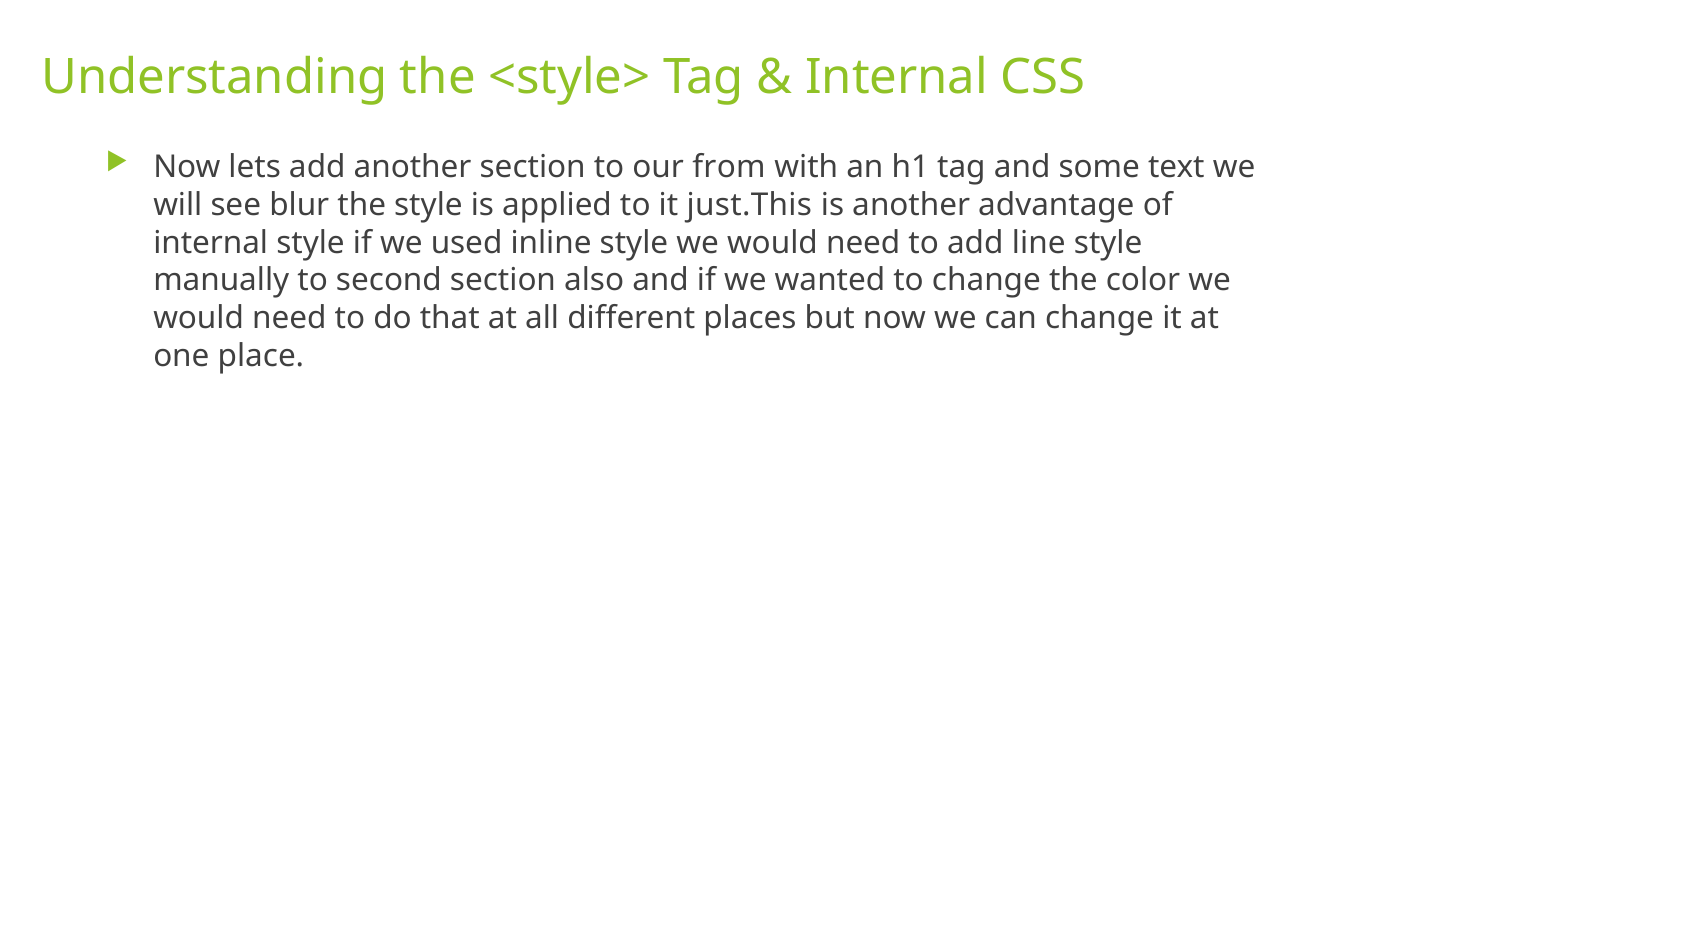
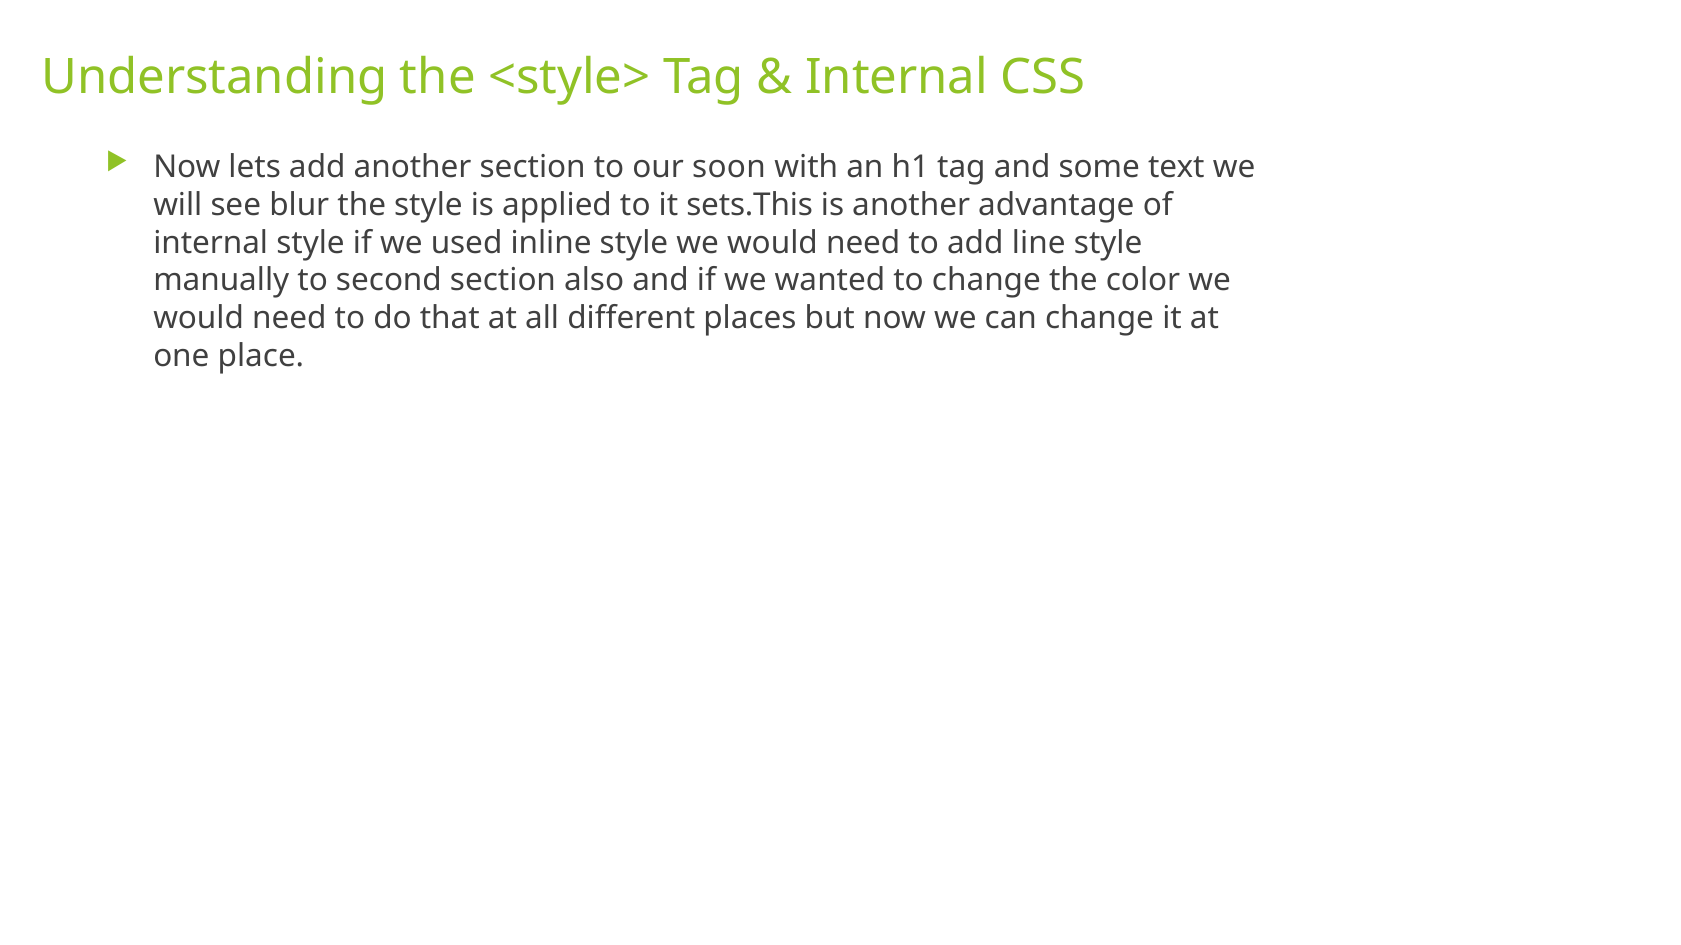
from: from -> soon
just.This: just.This -> sets.This
